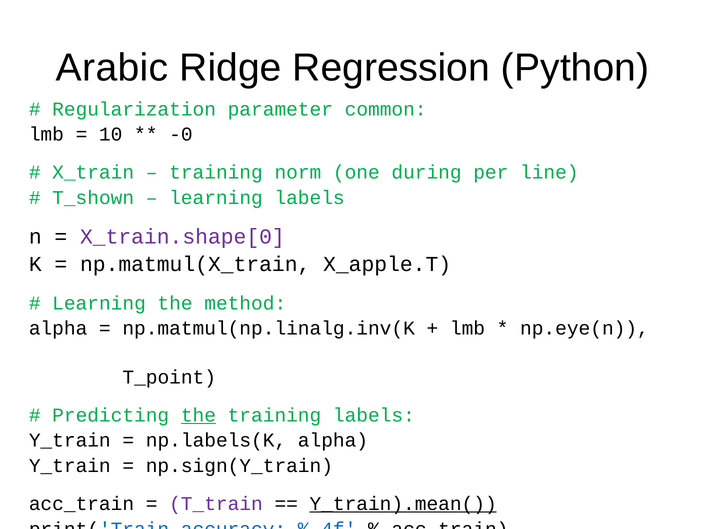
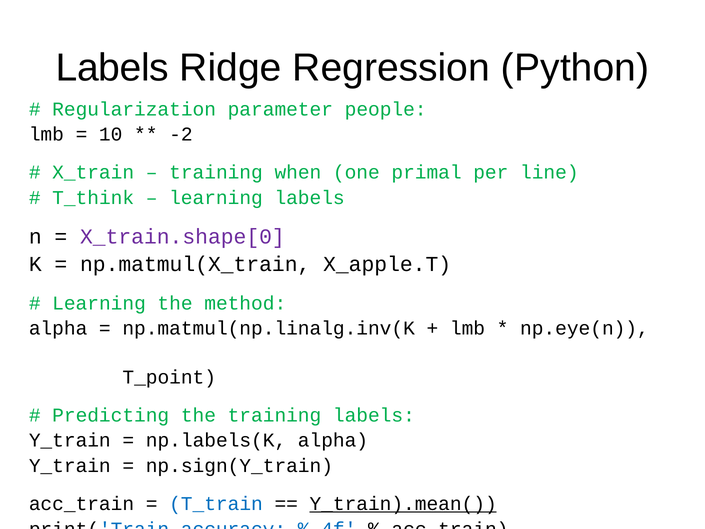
Arabic at (112, 68): Arabic -> Labels
common: common -> people
-0: -0 -> -2
norm: norm -> when
during: during -> primal
T_shown: T_shown -> T_think
the at (198, 415) underline: present -> none
T_train colour: purple -> blue
